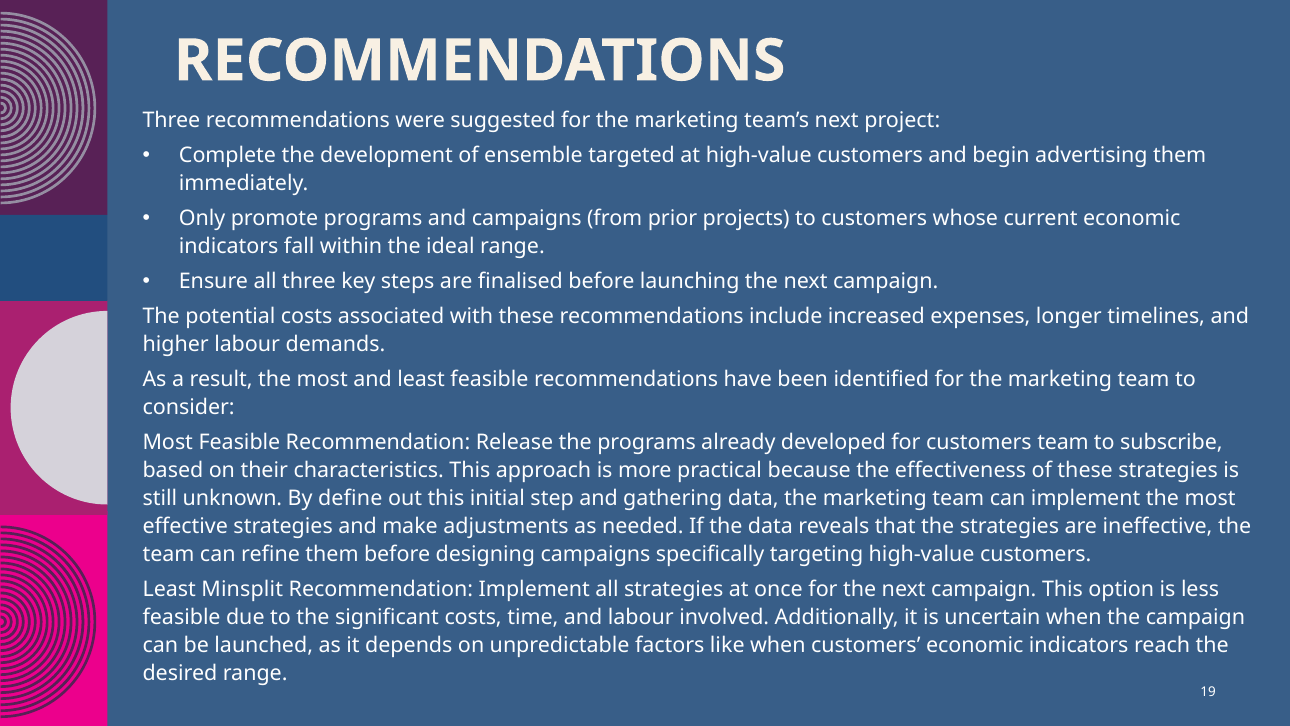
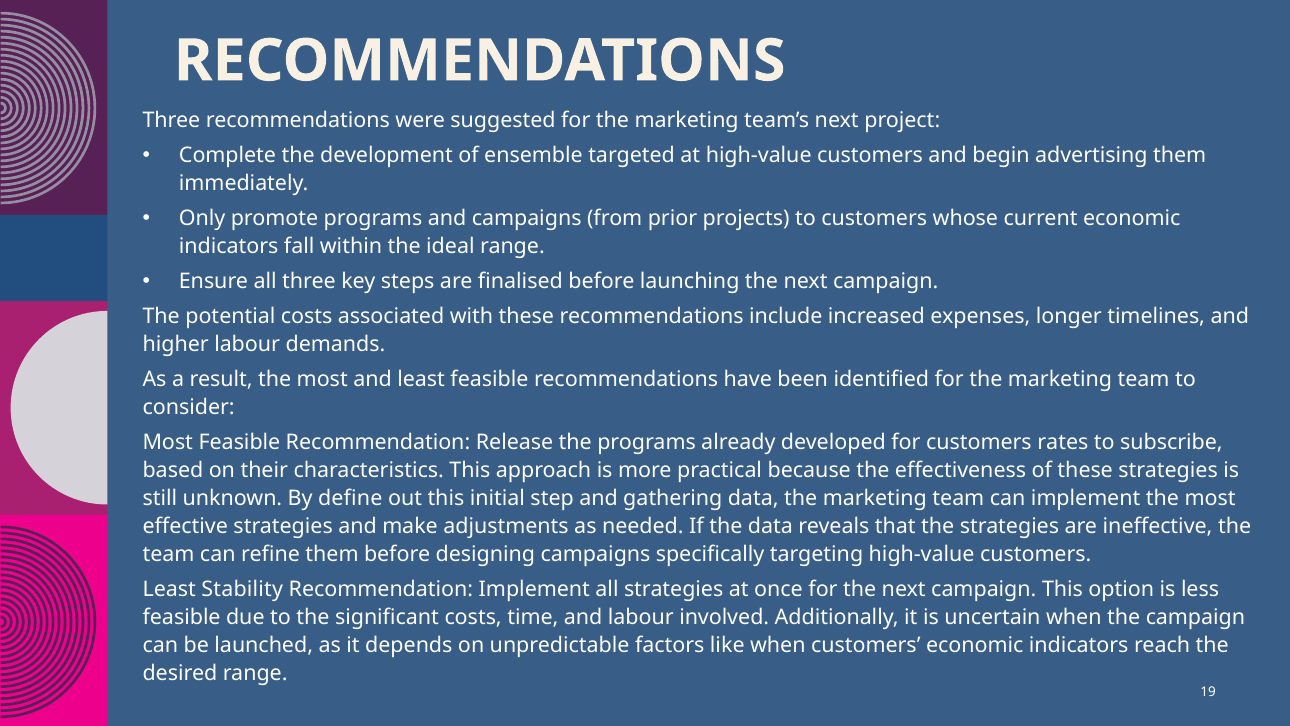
customers team: team -> rates
Minsplit: Minsplit -> Stability
